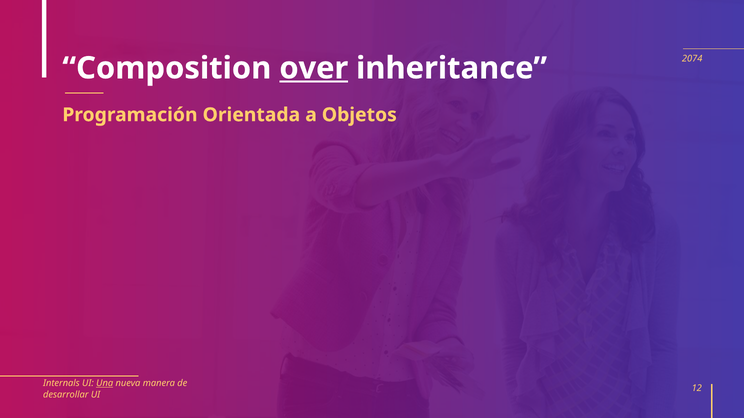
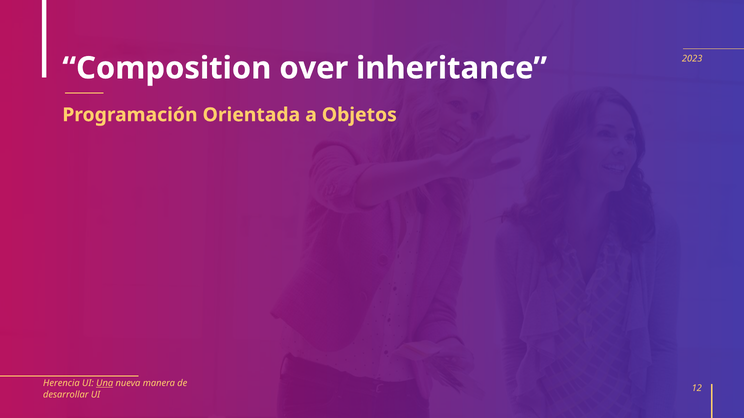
2074: 2074 -> 2023
over underline: present -> none
Internals: Internals -> Herencia
